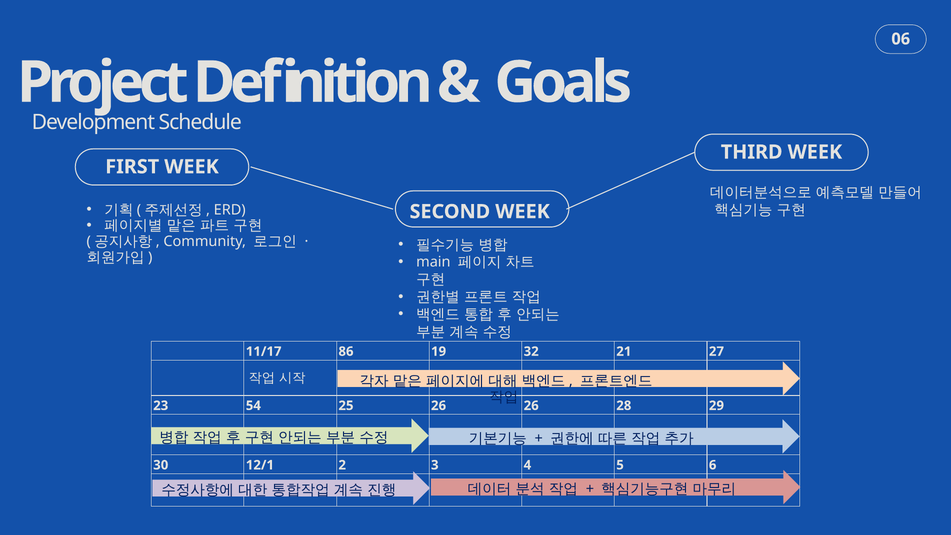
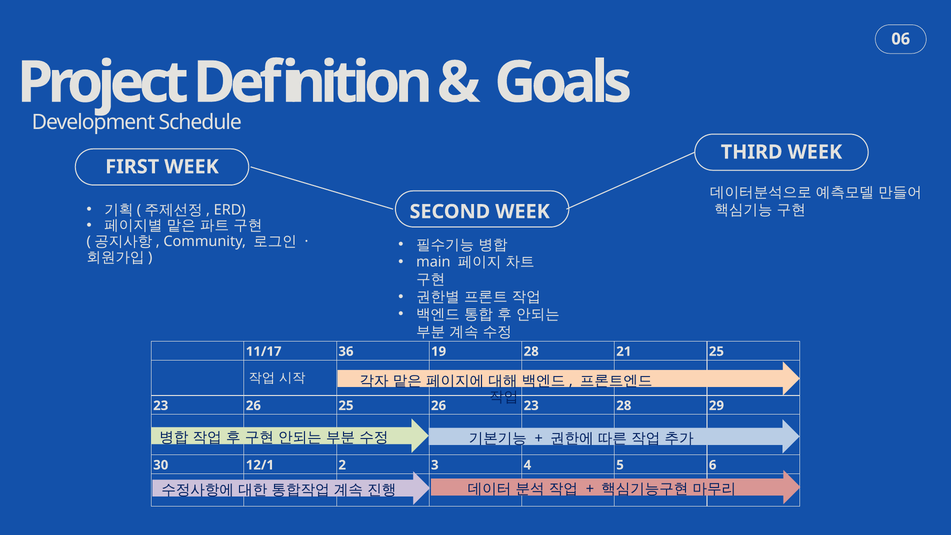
86: 86 -> 36
19 32: 32 -> 28
21 27: 27 -> 25
23 54: 54 -> 26
26 26: 26 -> 23
